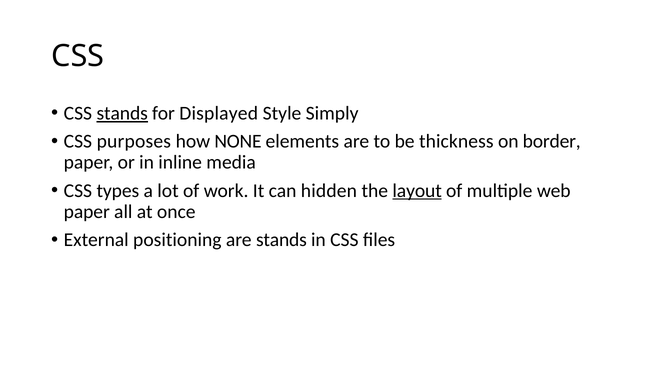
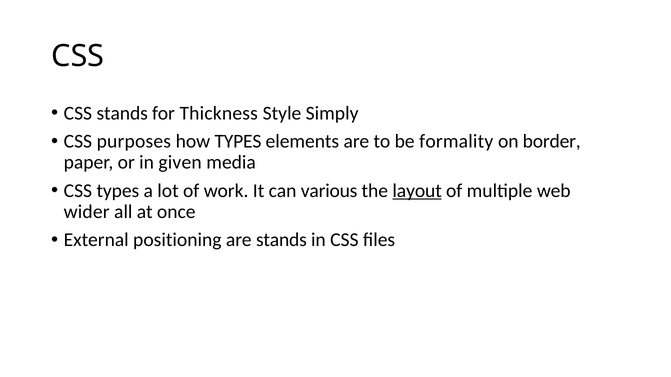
stands at (122, 113) underline: present -> none
Displayed: Displayed -> Thickness
how NONE: NONE -> TYPES
thickness: thickness -> formality
inline: inline -> given
hidden: hidden -> various
paper at (87, 212): paper -> wider
